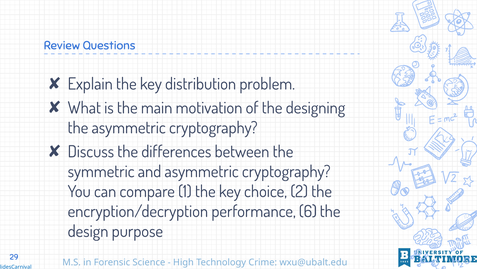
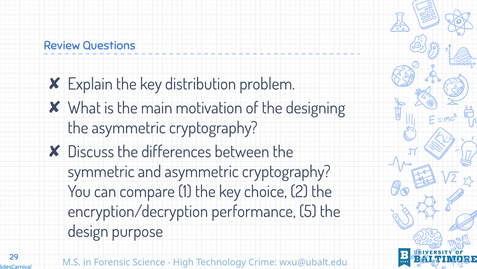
6: 6 -> 5
